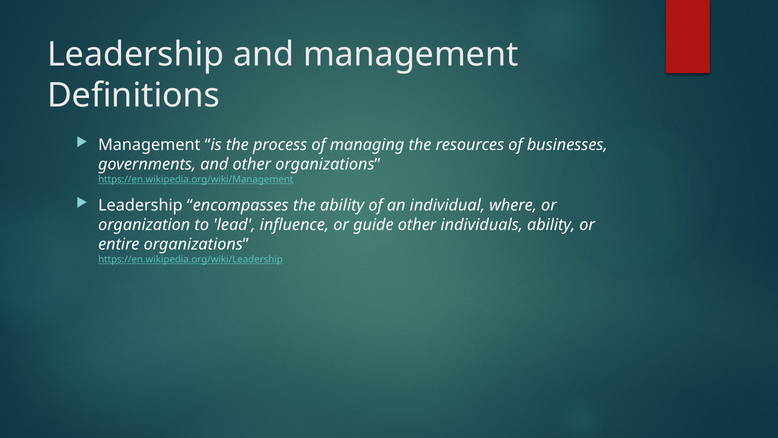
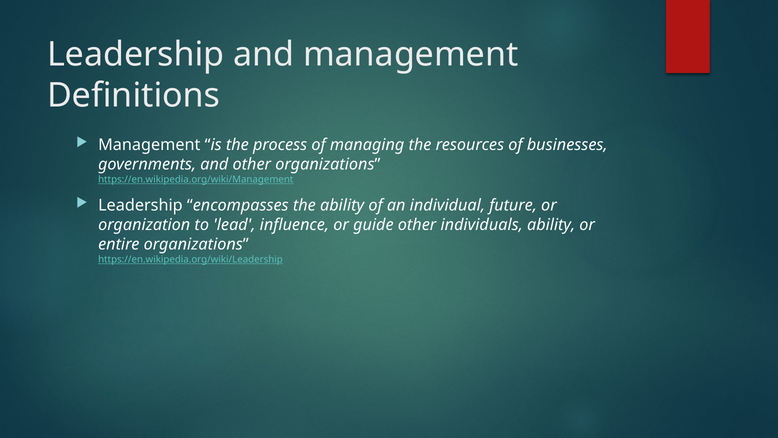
where: where -> future
